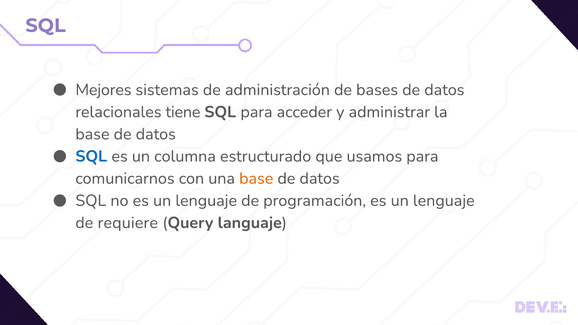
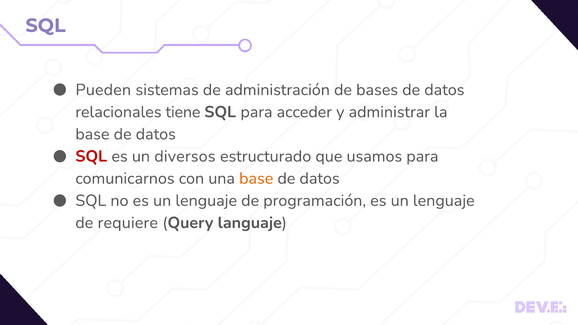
Mejores: Mejores -> Pueden
SQL at (91, 156) colour: blue -> red
columna: columna -> diversos
